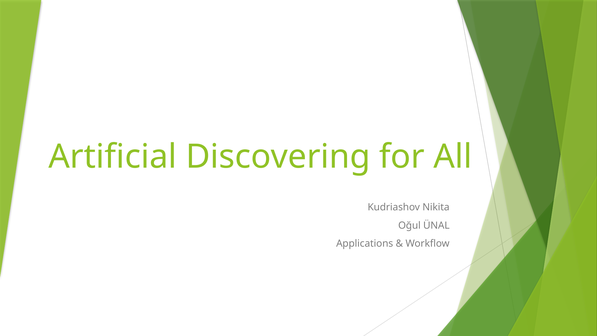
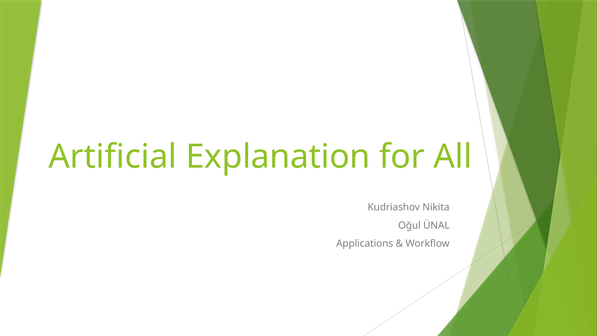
Discovering: Discovering -> Explanation
